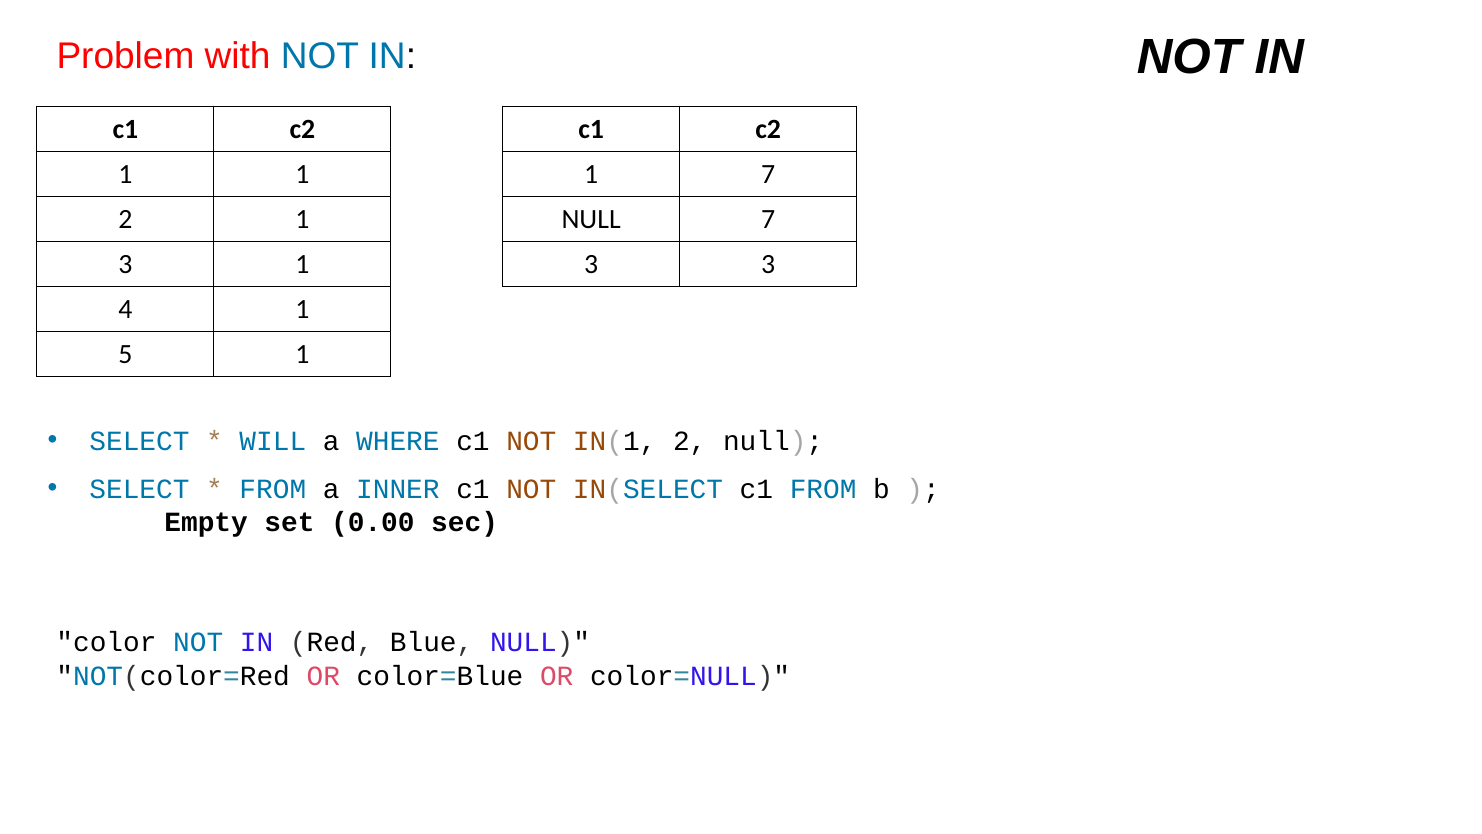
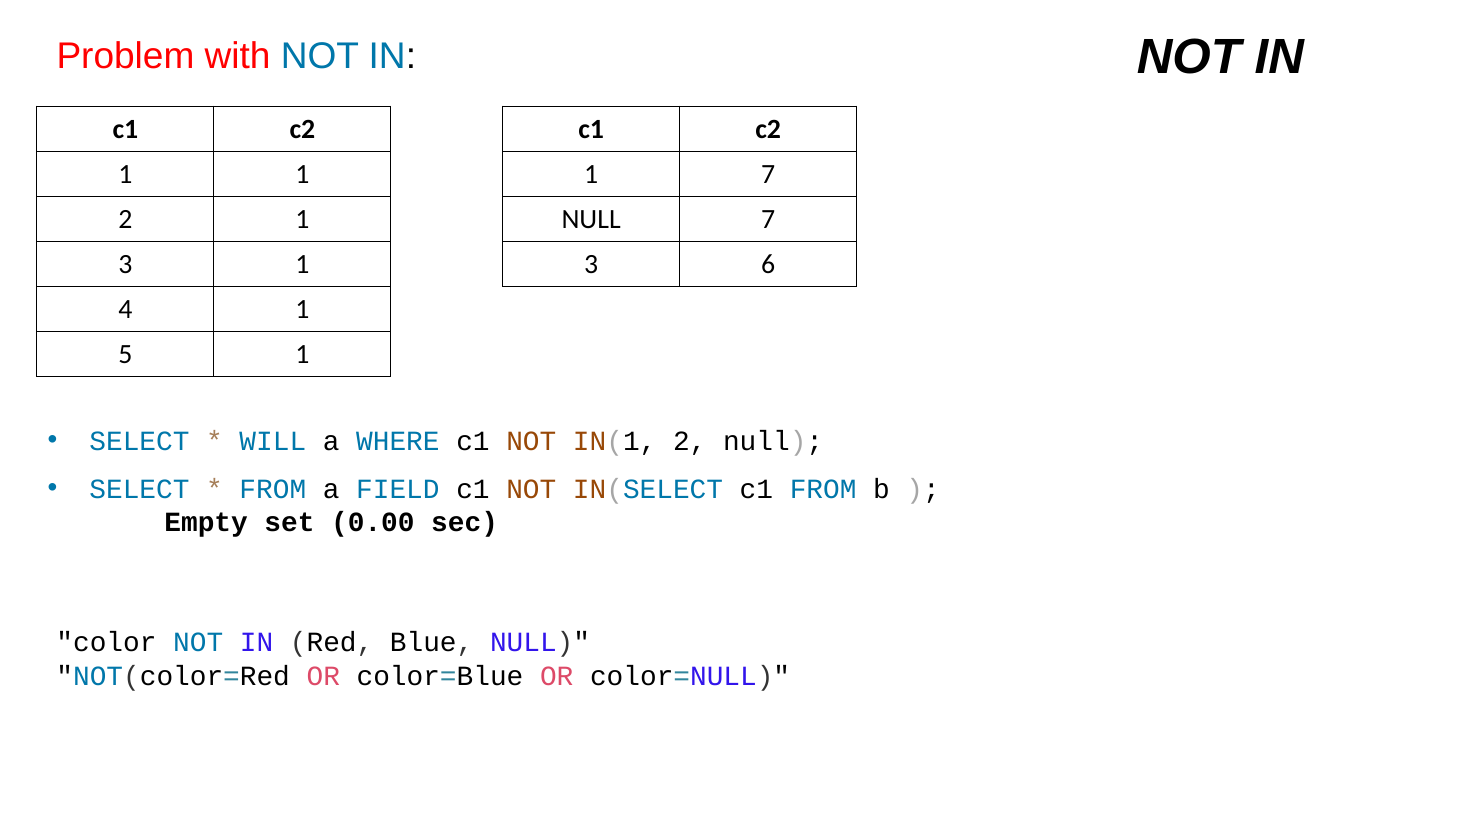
3 3: 3 -> 6
INNER: INNER -> FIELD
